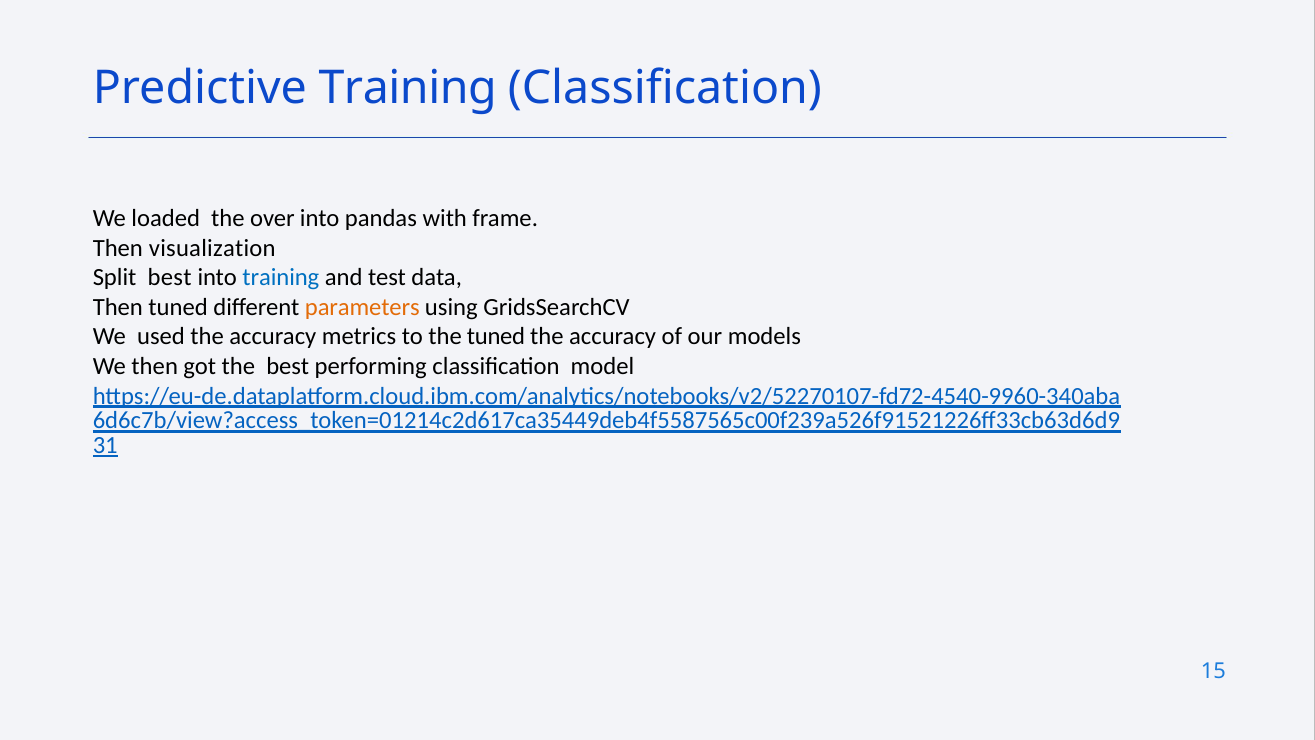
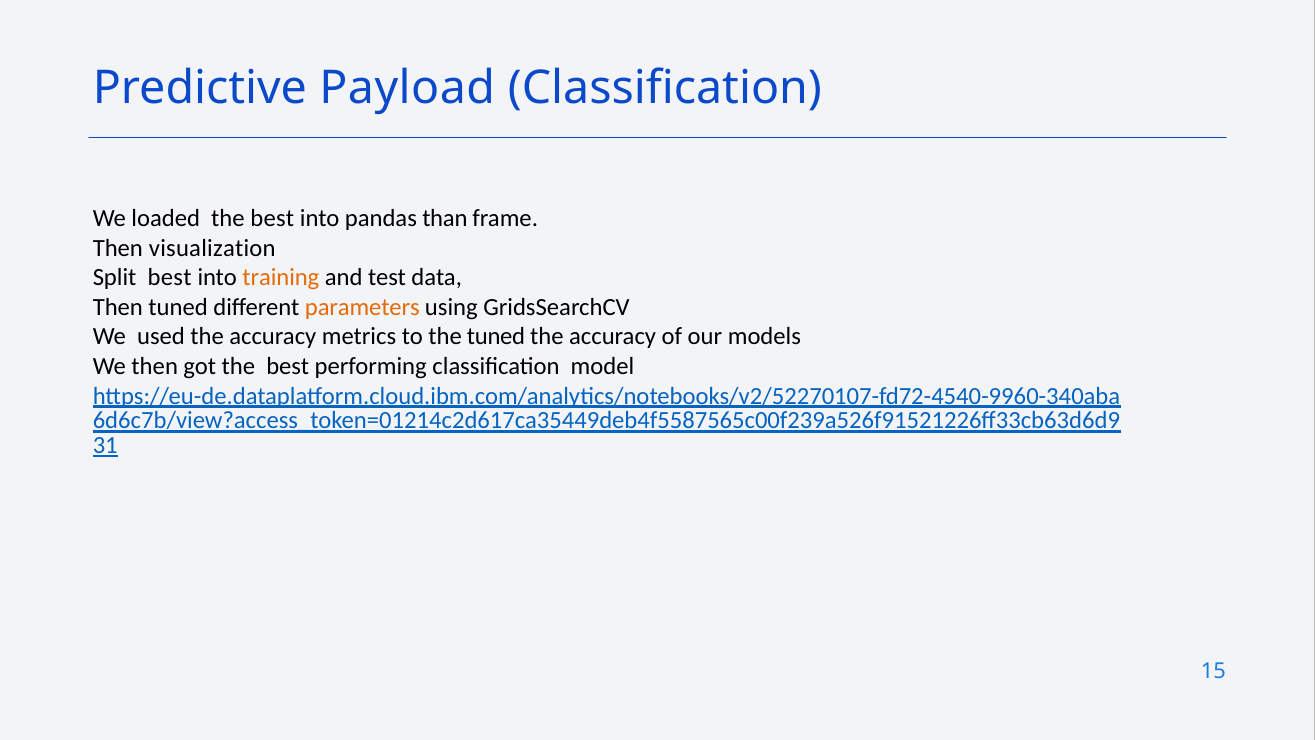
Predictive Training: Training -> Payload
loaded the over: over -> best
with: with -> than
training at (281, 277) colour: blue -> orange
